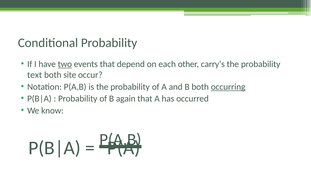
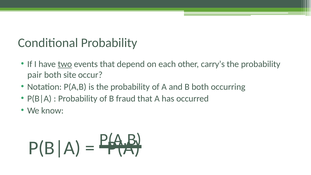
text: text -> pair
occurring underline: present -> none
again: again -> fraud
